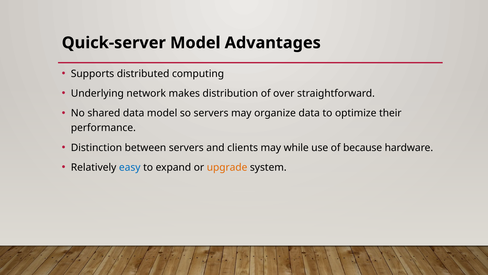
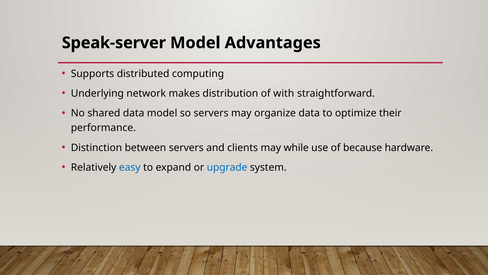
Quick-server: Quick-server -> Speak-server
over: over -> with
upgrade colour: orange -> blue
